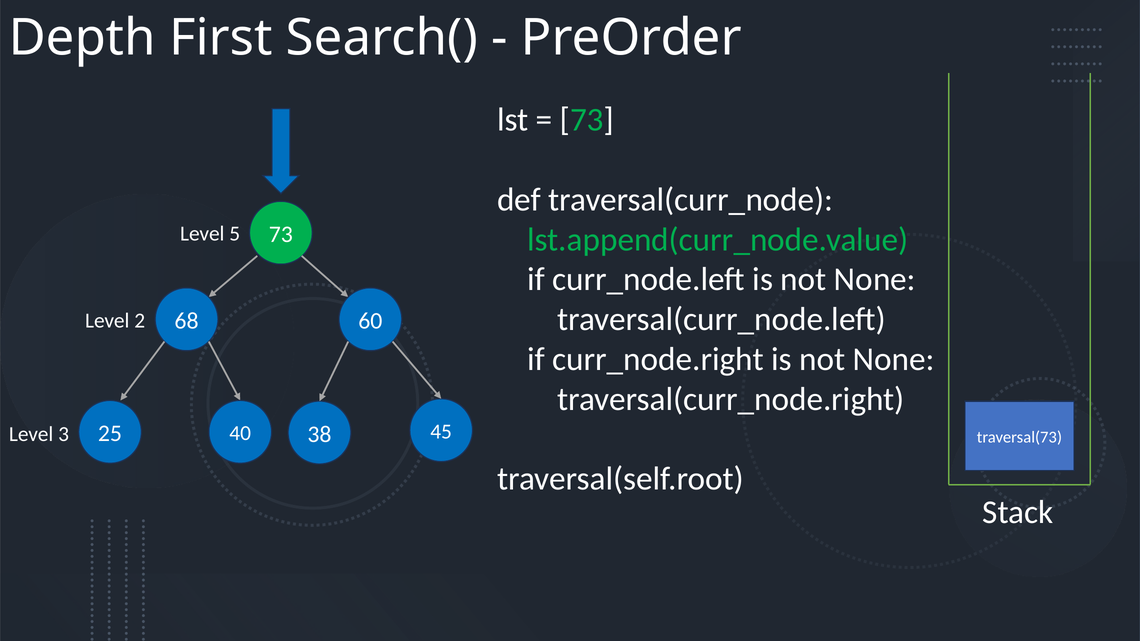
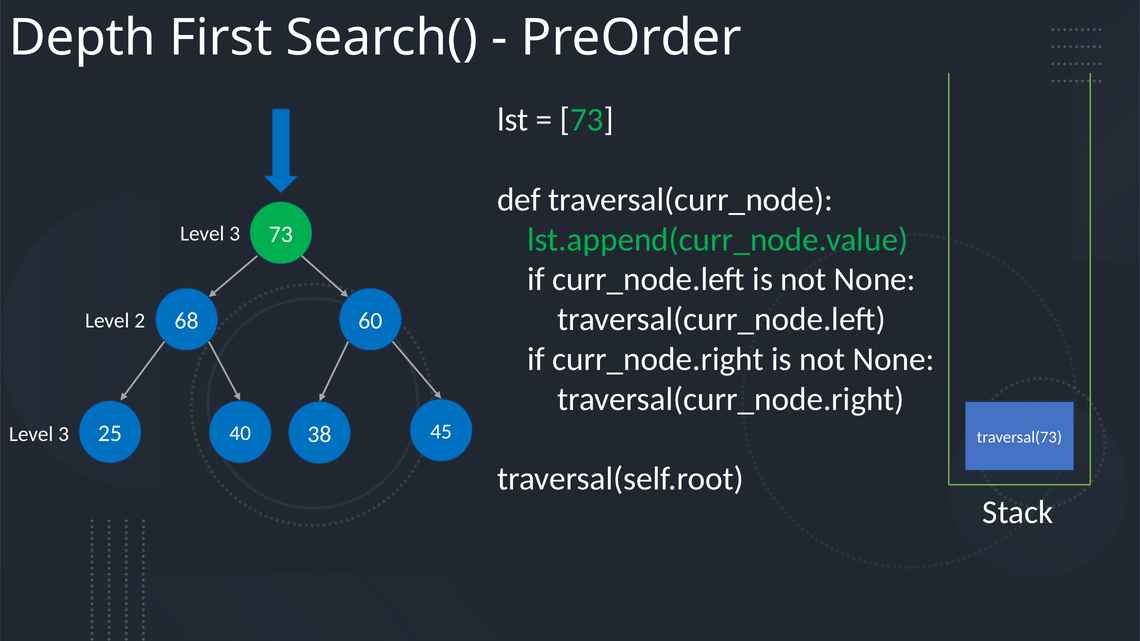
5 at (235, 234): 5 -> 3
